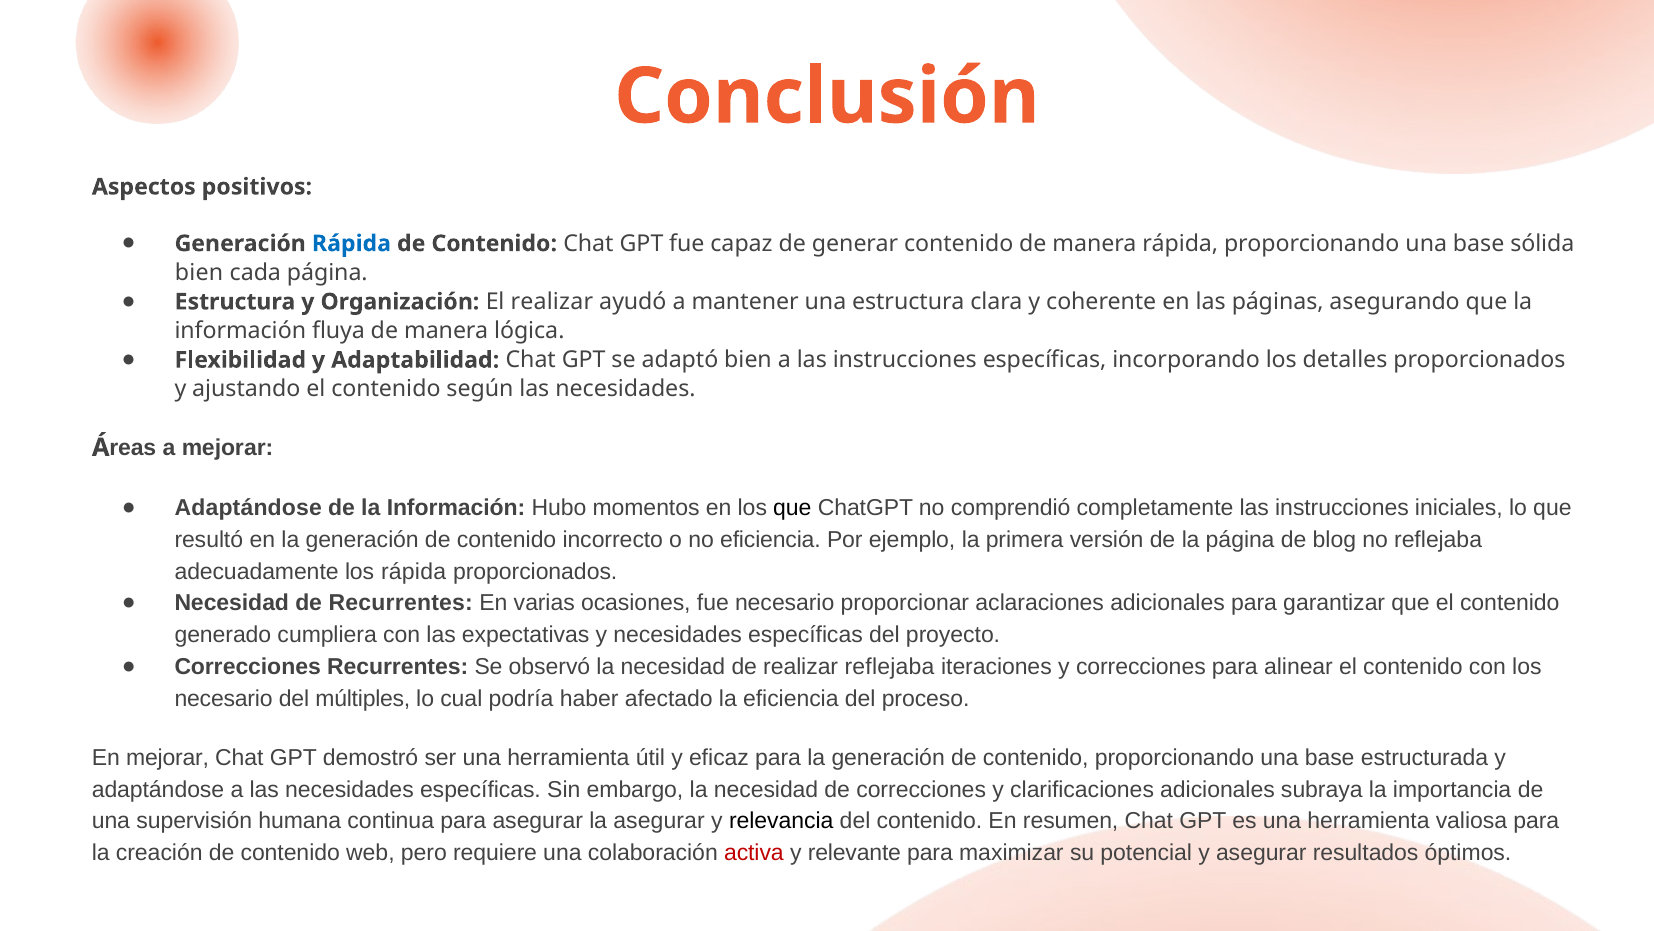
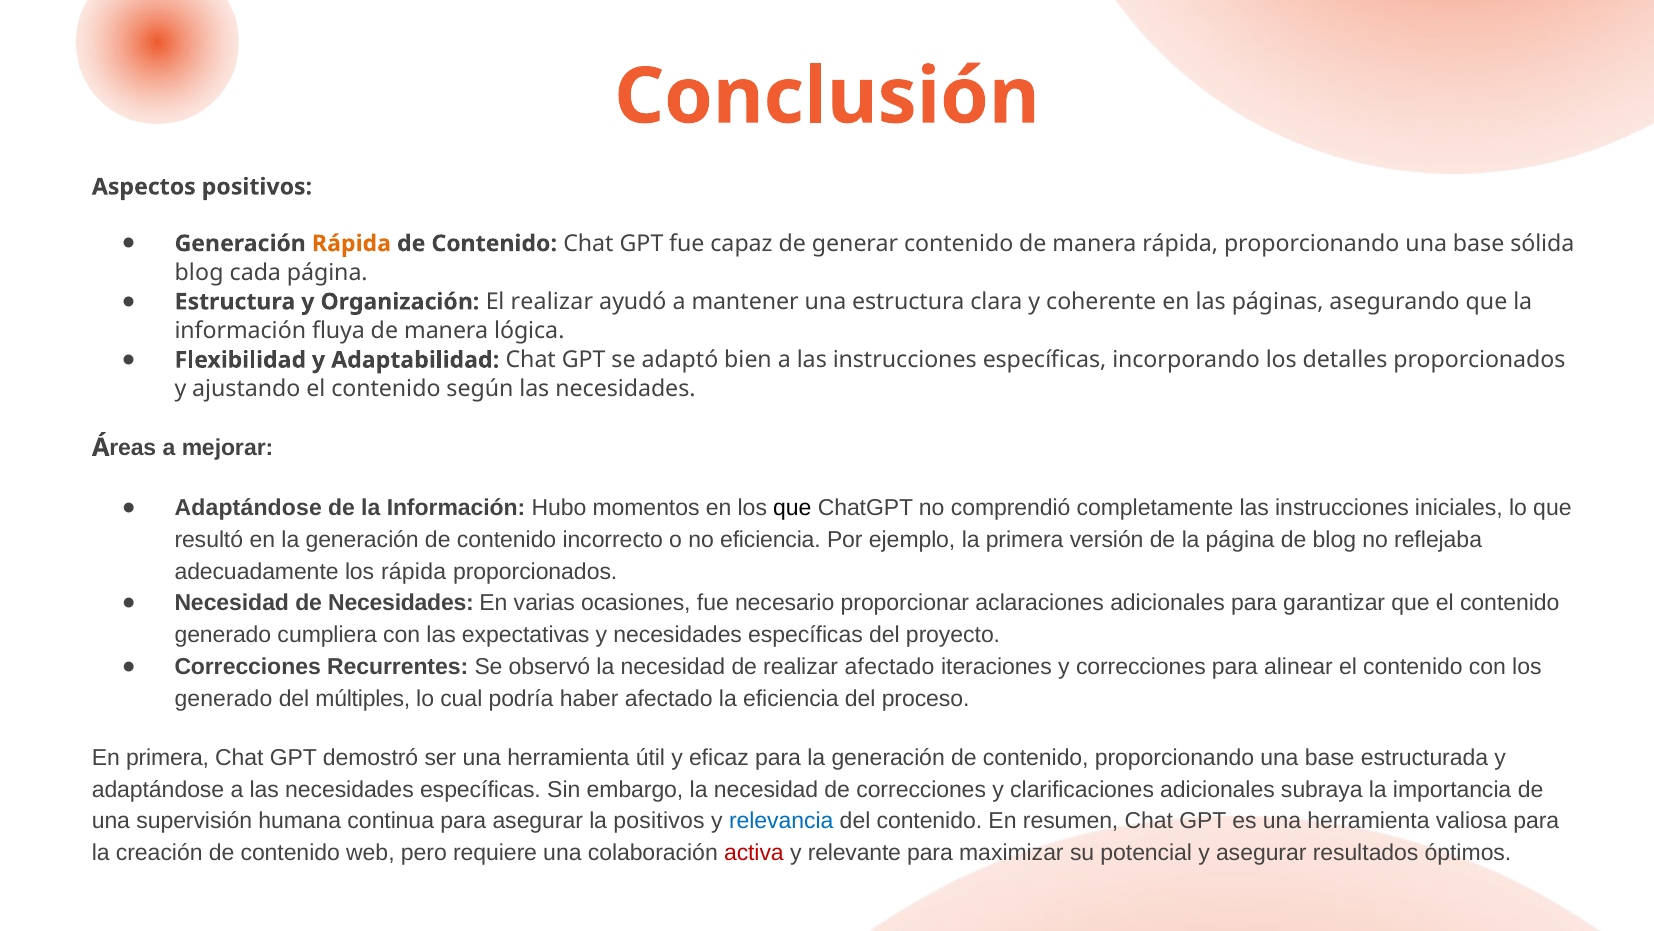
Rápida at (351, 243) colour: blue -> orange
bien at (199, 272): bien -> blog
de Recurrentes: Recurrentes -> Necesidades
realizar reflejaba: reflejaba -> afectado
necesario at (224, 698): necesario -> generado
En mejorar: mejorar -> primera
la asegurar: asegurar -> positivos
relevancia colour: black -> blue
